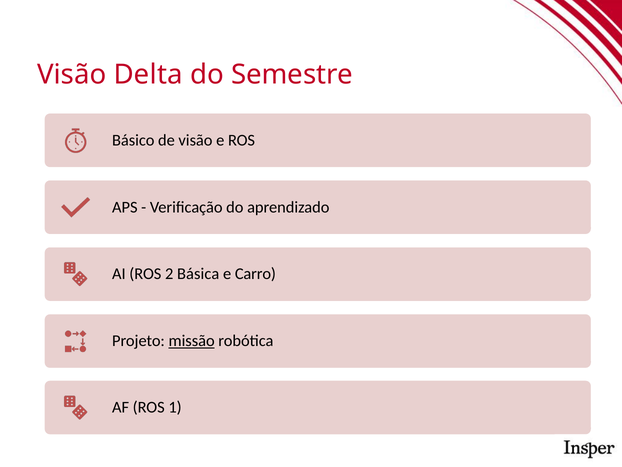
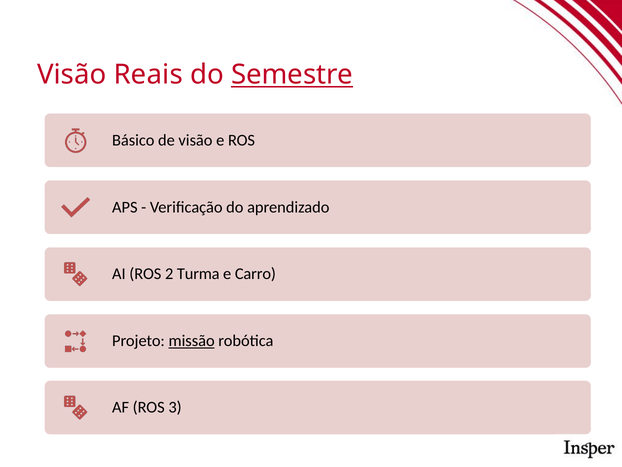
Delta: Delta -> Reais
Semestre underline: none -> present
Básica: Básica -> Turma
1: 1 -> 3
